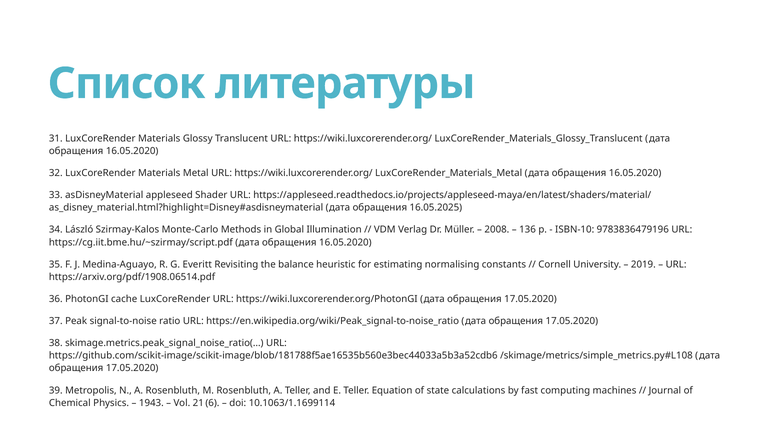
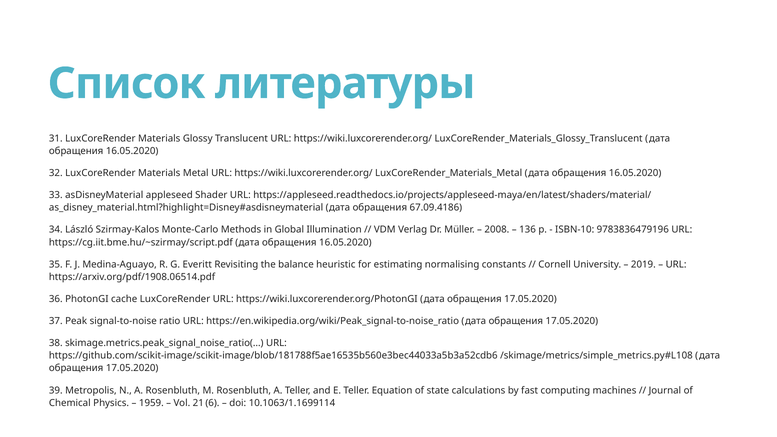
16.05.2025: 16.05.2025 -> 67.09.4186
1943: 1943 -> 1959
